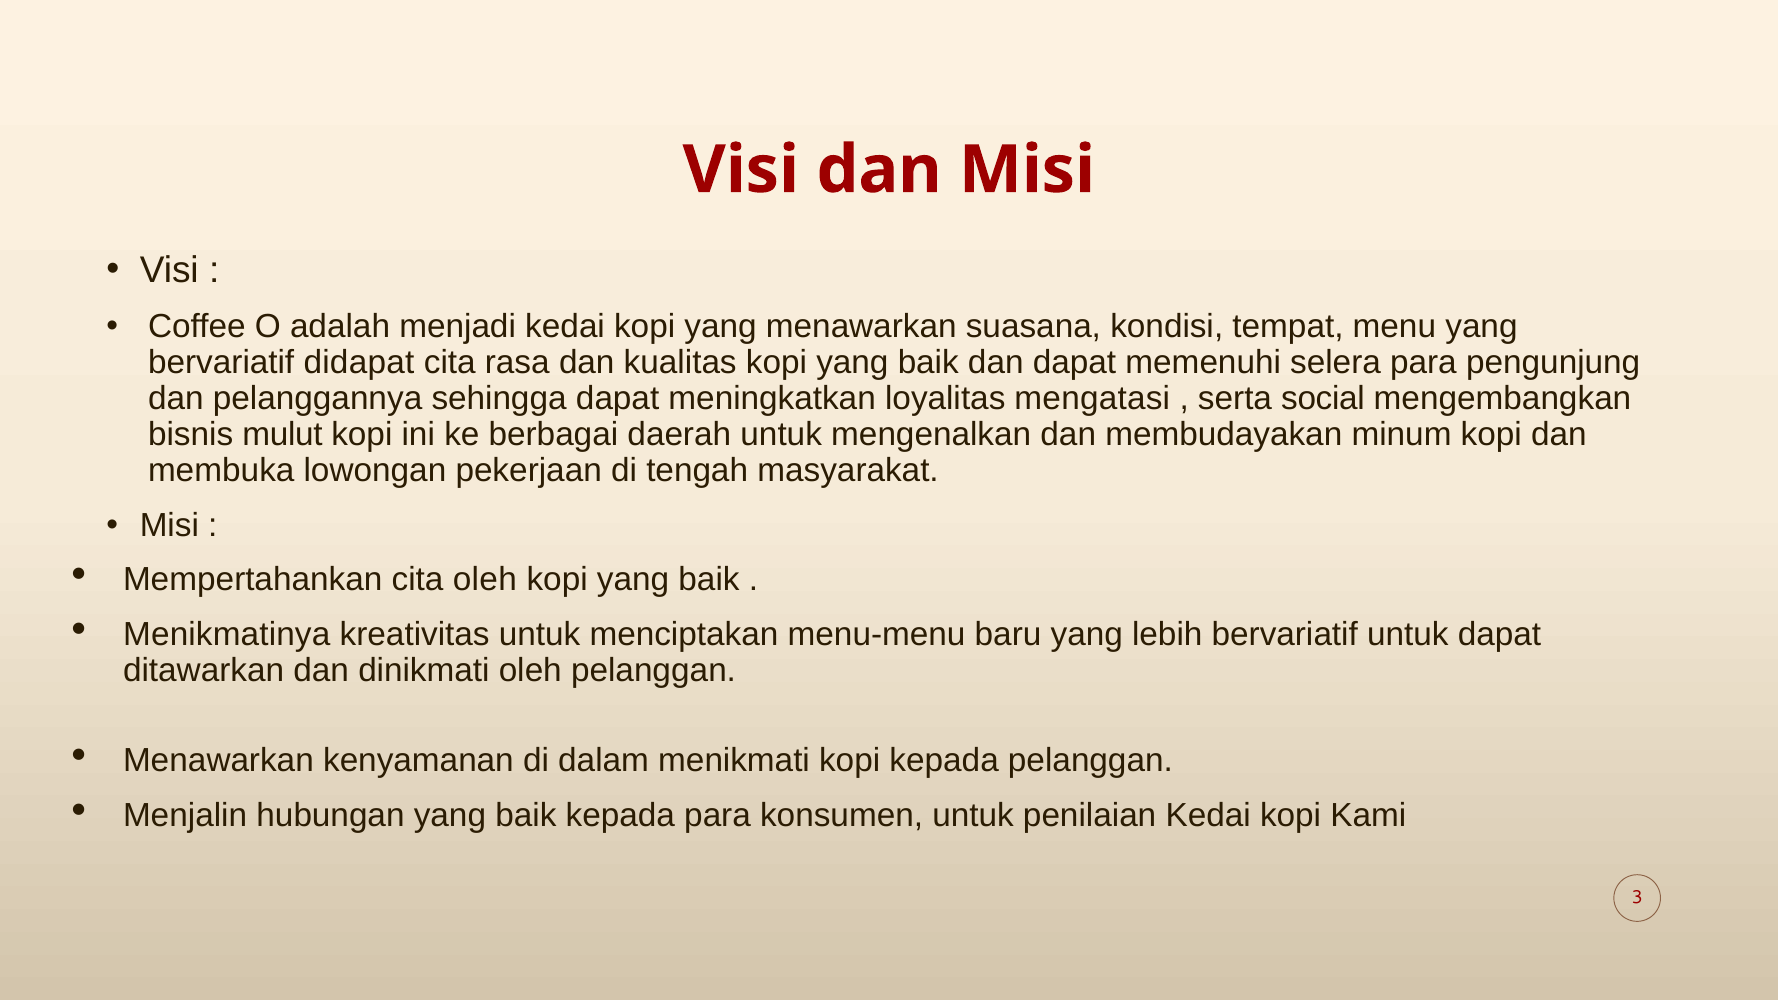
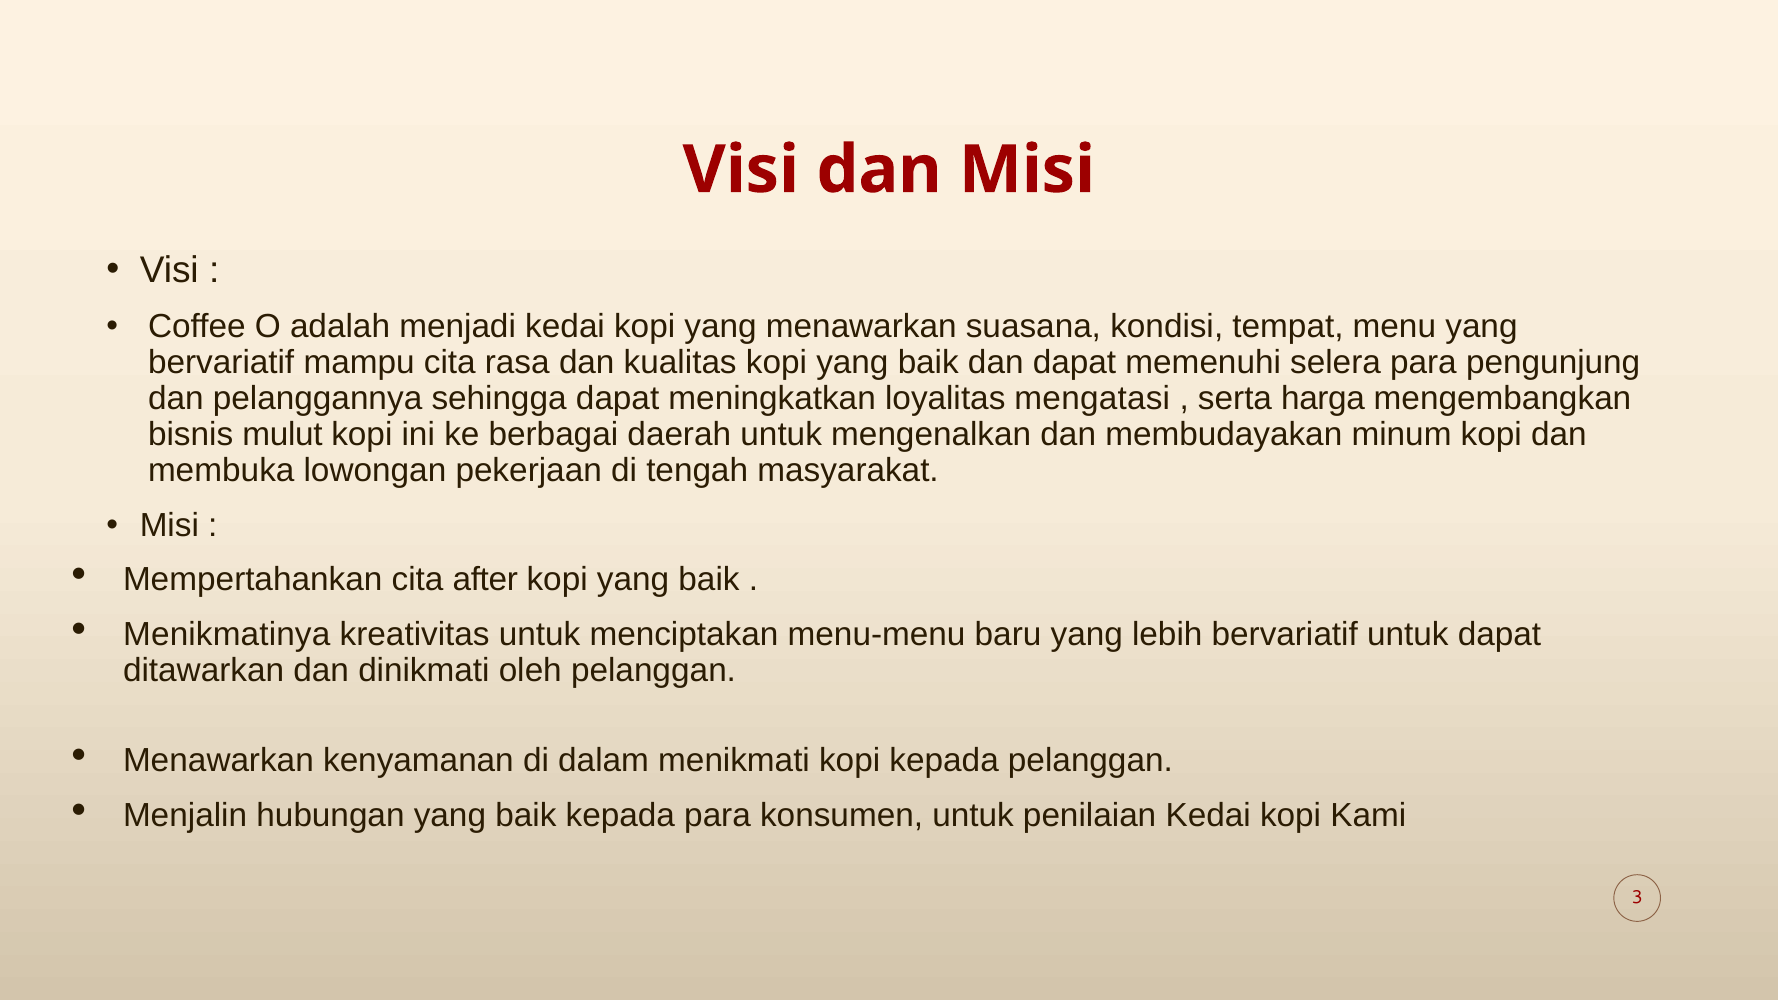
didapat: didapat -> mampu
social: social -> harga
cita oleh: oleh -> after
